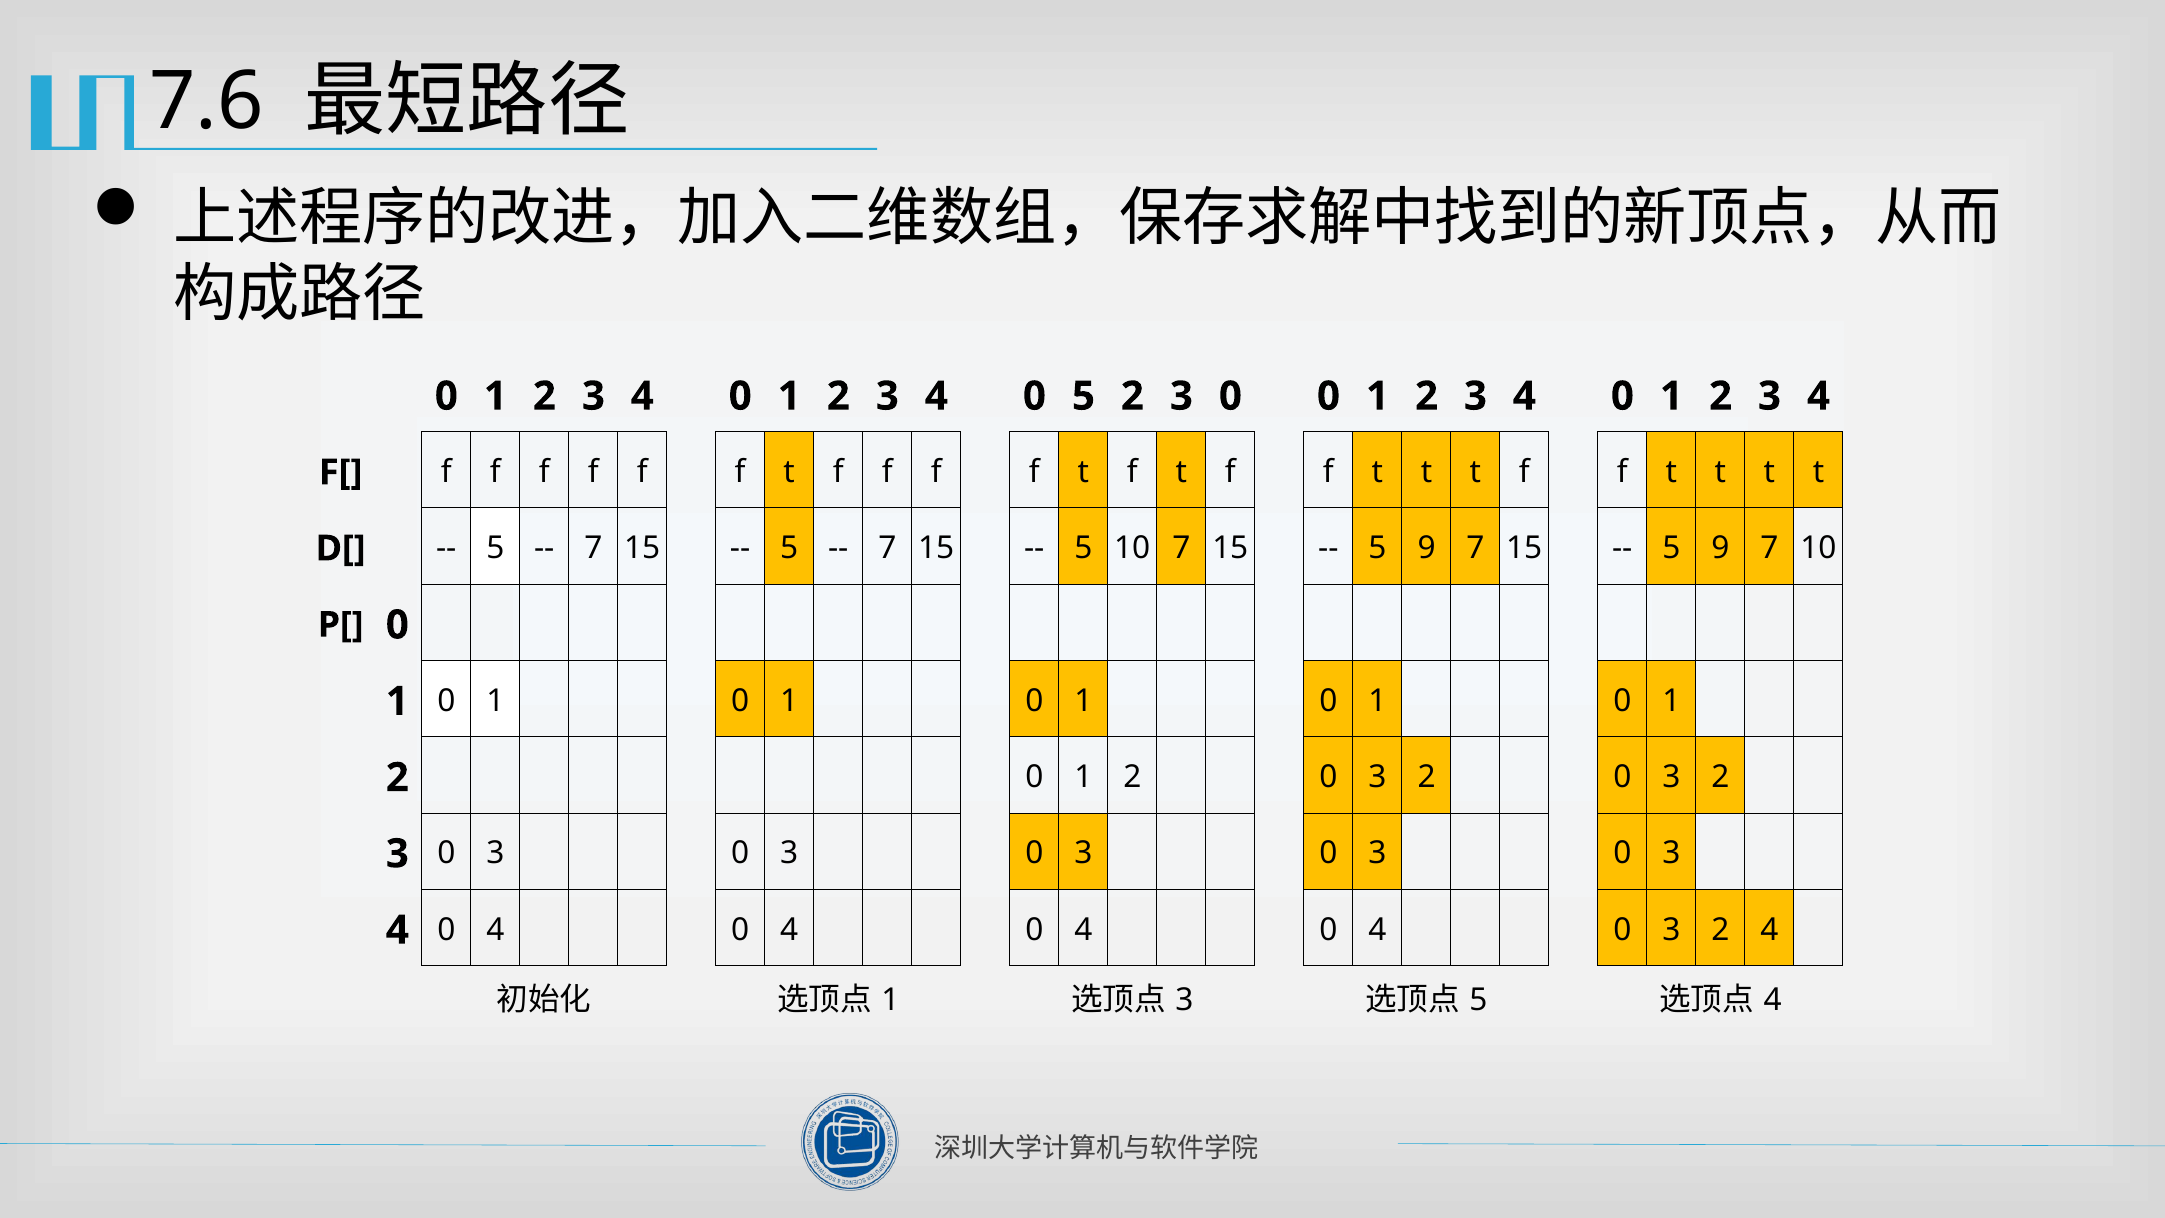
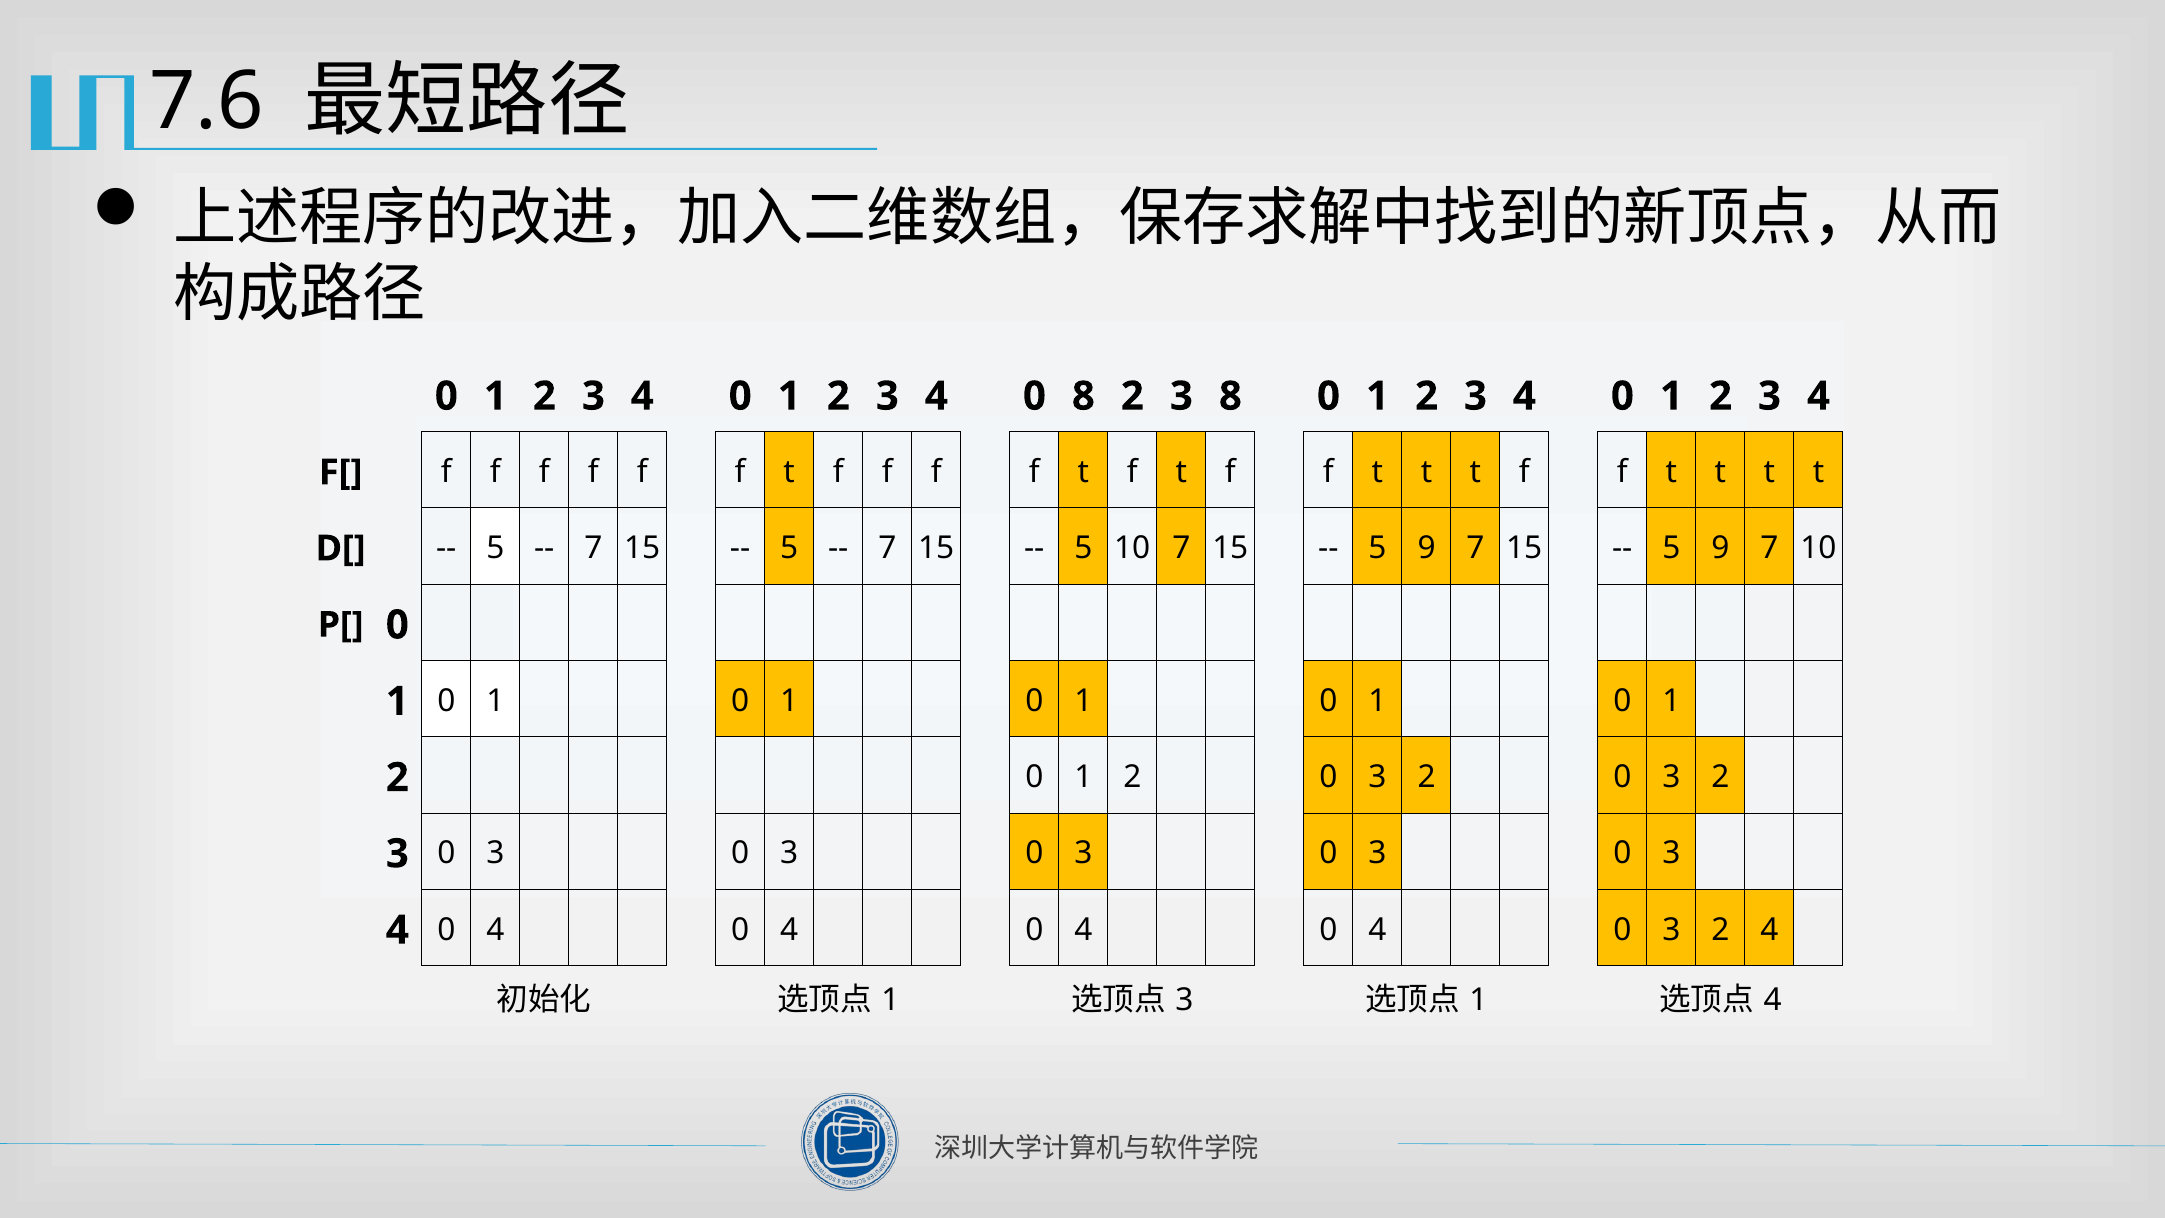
0 5: 5 -> 8
0 at (1230, 396): 0 -> 8
5 at (1479, 1000): 5 -> 1
